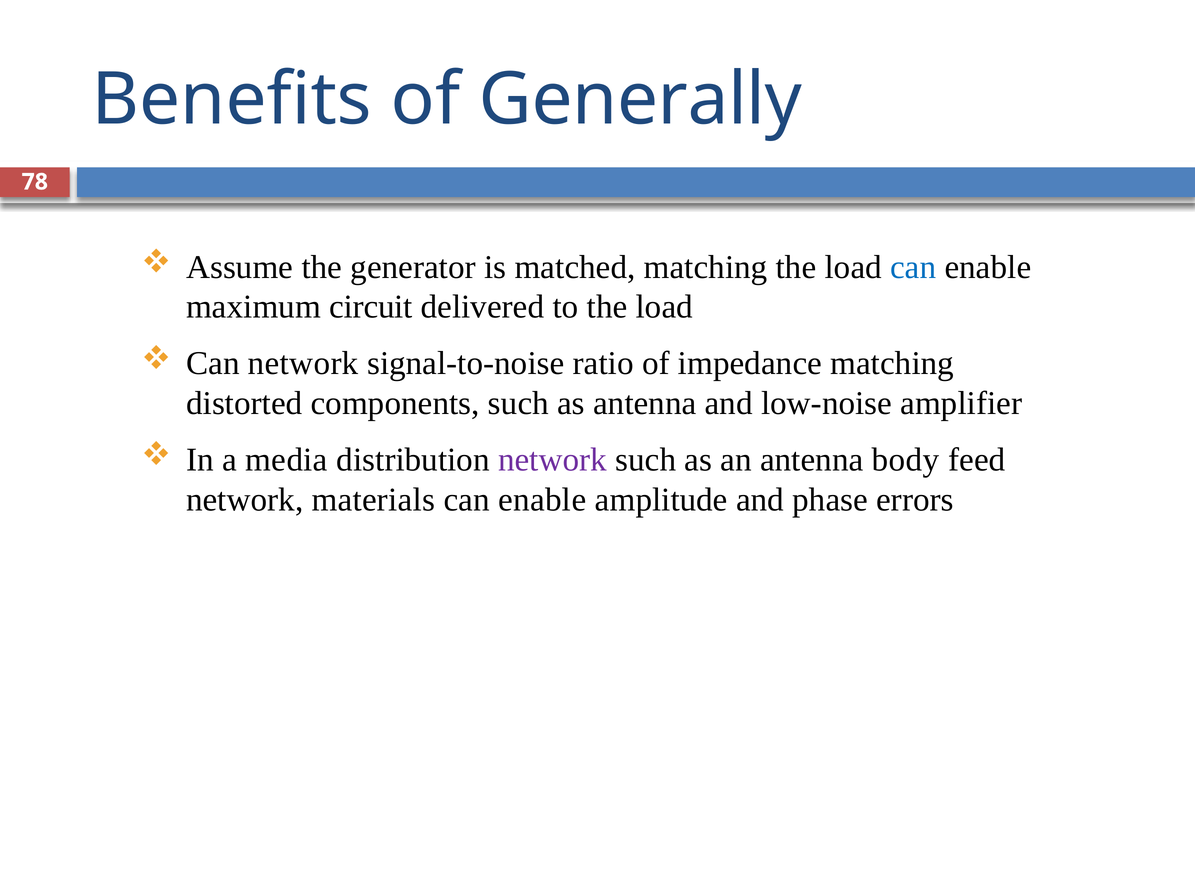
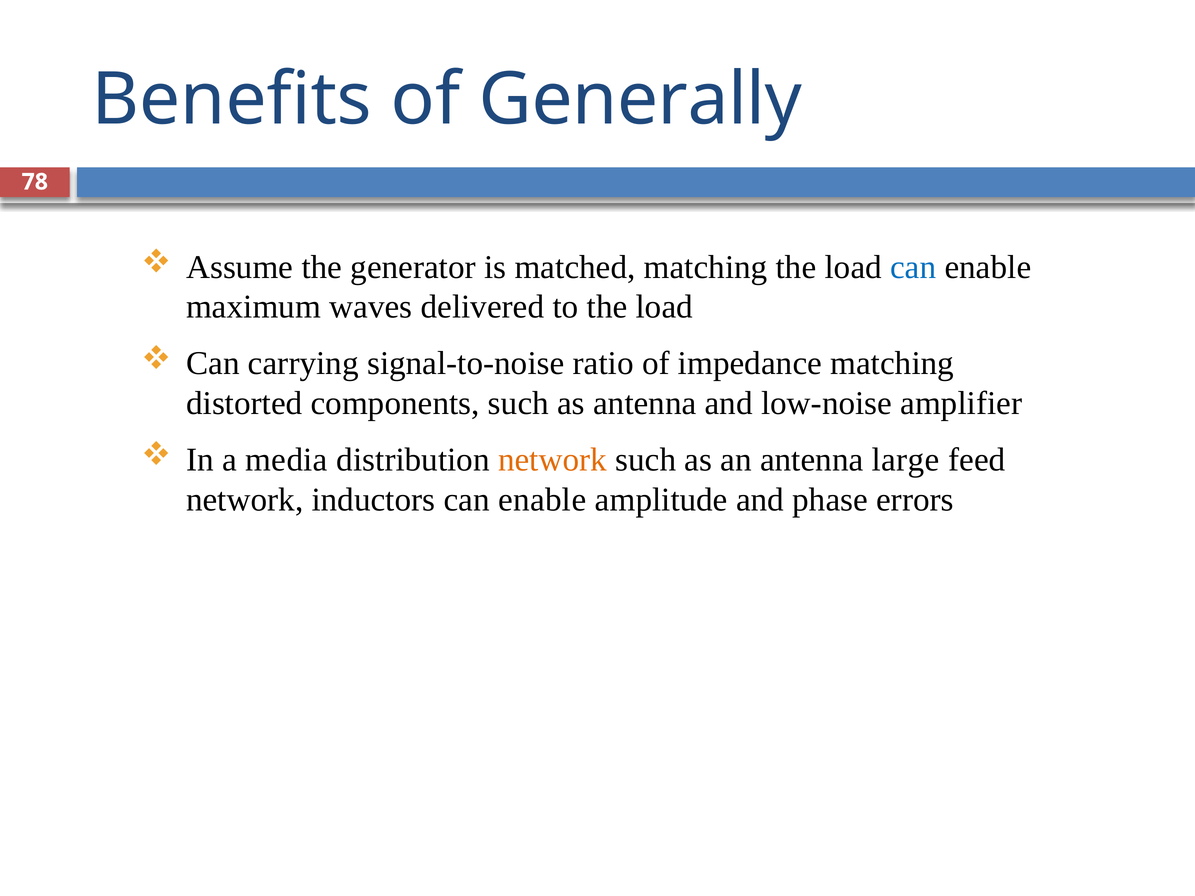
circuit: circuit -> waves
Can network: network -> carrying
network at (553, 460) colour: purple -> orange
body: body -> large
materials: materials -> inductors
